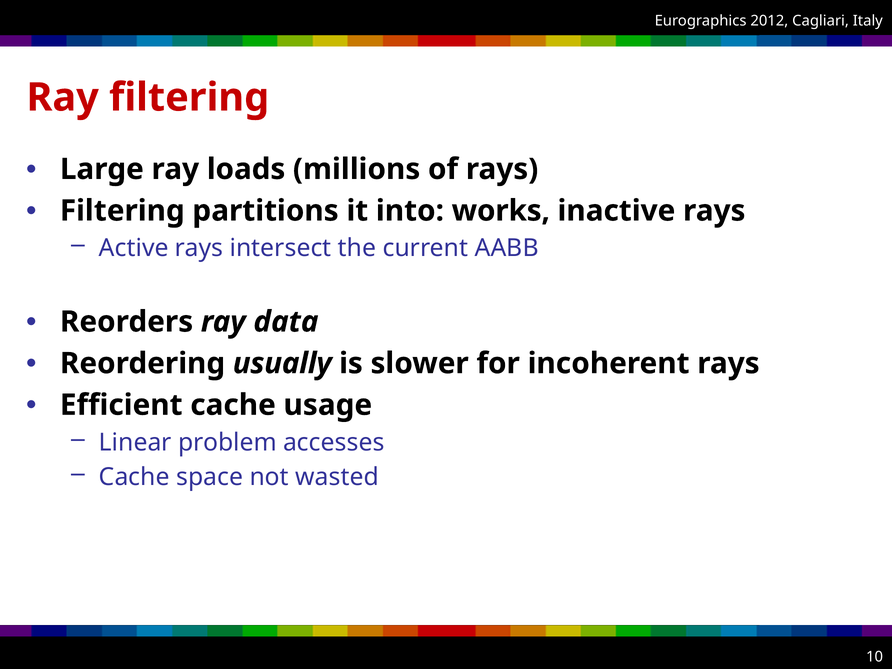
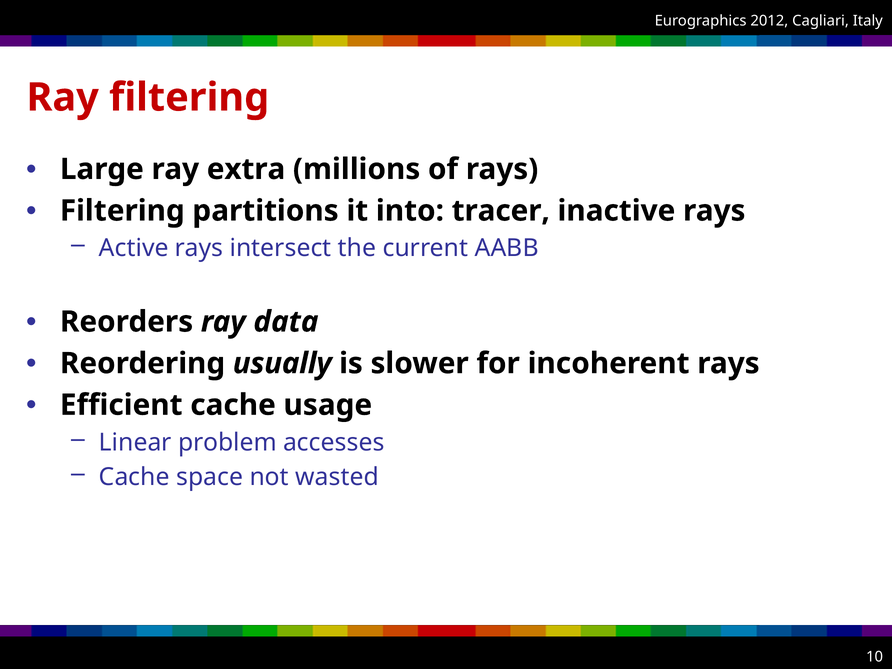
loads: loads -> extra
works: works -> tracer
